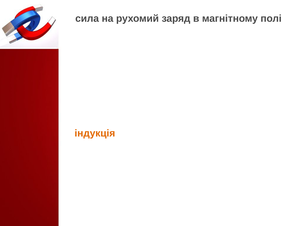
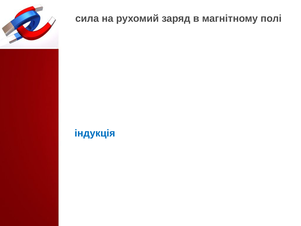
індукція colour: orange -> blue
